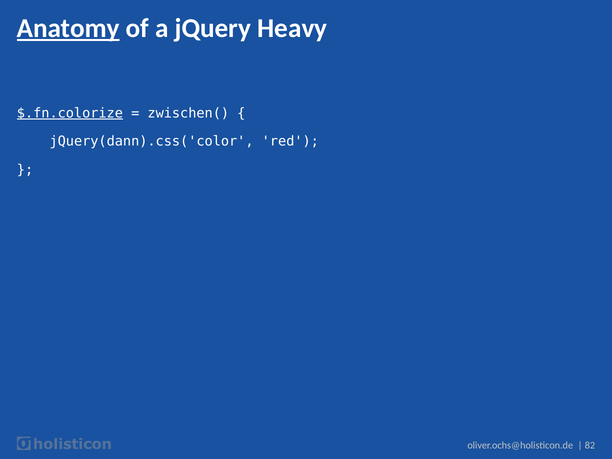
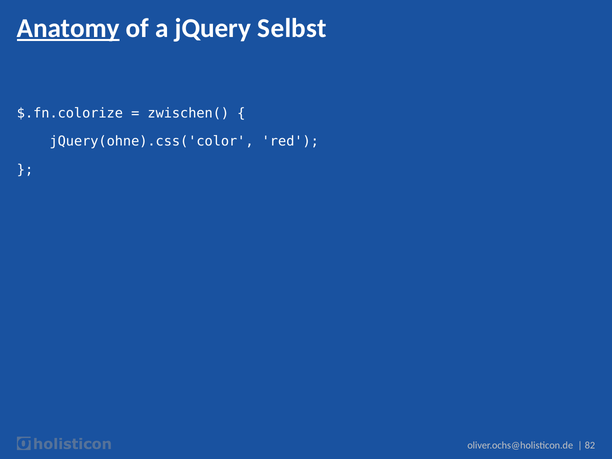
Heavy: Heavy -> Selbst
$.fn.colorize underline: present -> none
jQuery(dann).css('color: jQuery(dann).css('color -> jQuery(ohne).css('color
